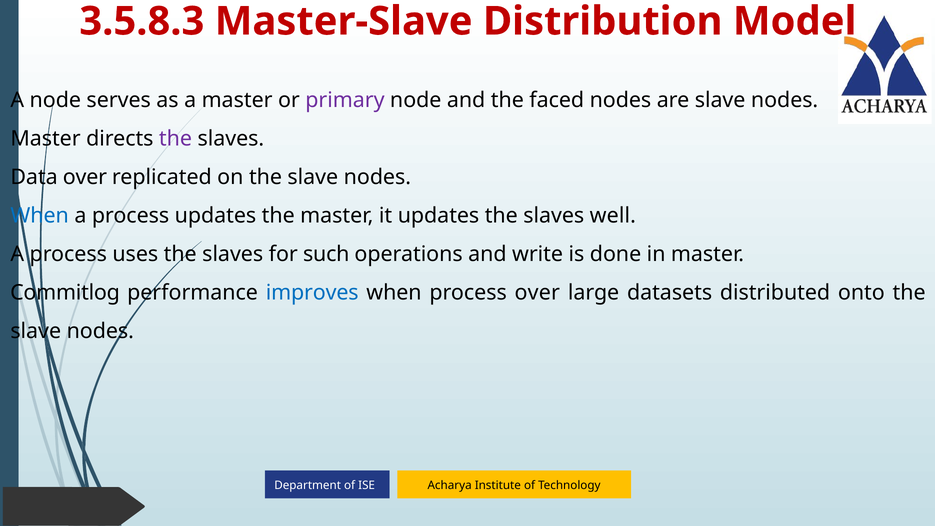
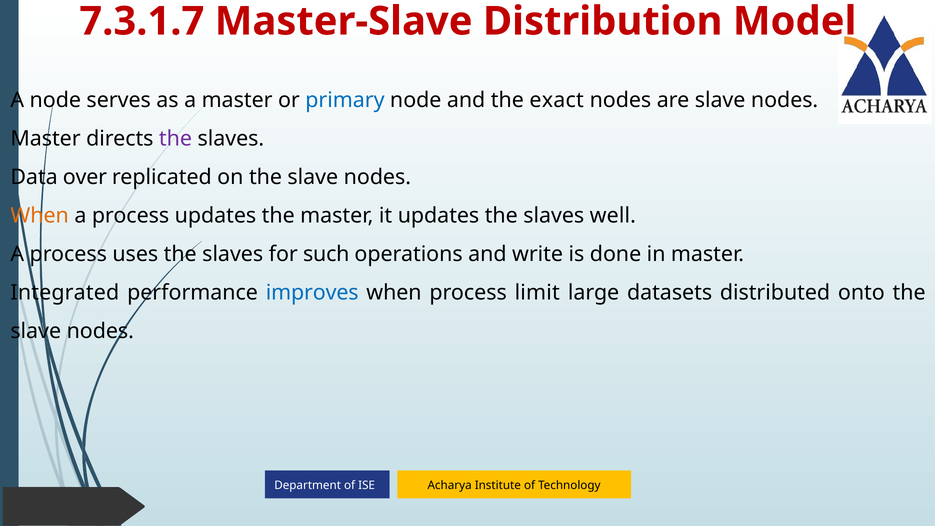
3.5.8.3: 3.5.8.3 -> 7.3.1.7
primary colour: purple -> blue
faced: faced -> exact
When at (40, 216) colour: blue -> orange
Commitlog: Commitlog -> Integrated
process over: over -> limit
